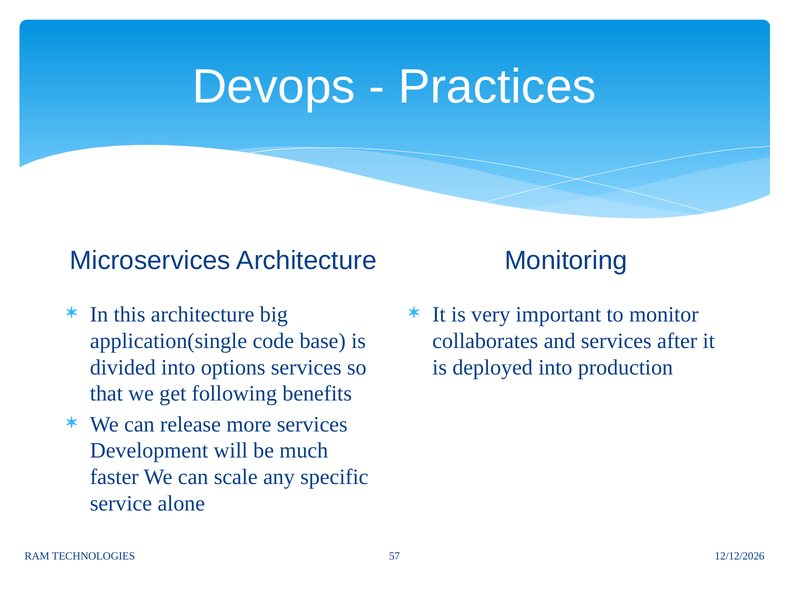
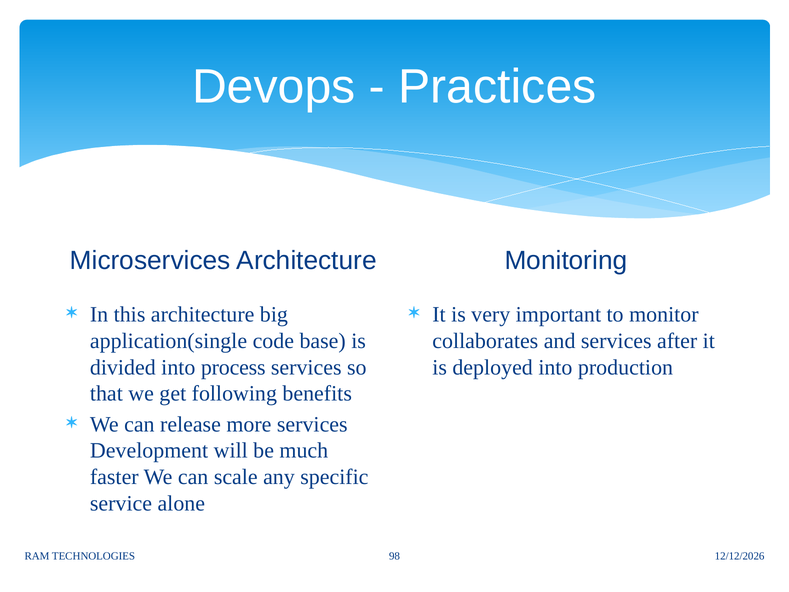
options: options -> process
57: 57 -> 98
